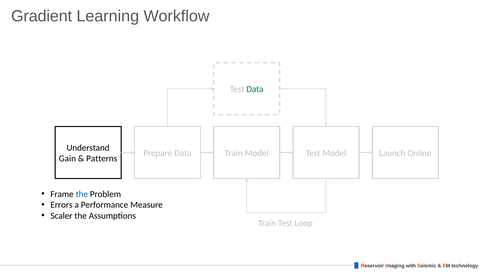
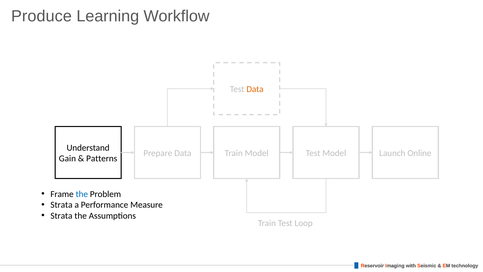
Gradient: Gradient -> Produce
Data at (255, 89) colour: green -> orange
Errors at (62, 205): Errors -> Strata
Scaler at (61, 216): Scaler -> Strata
